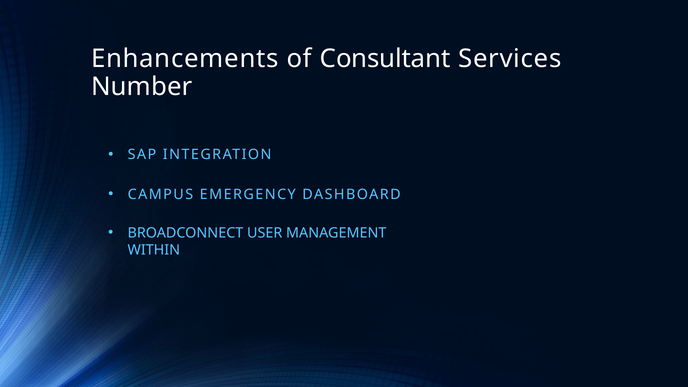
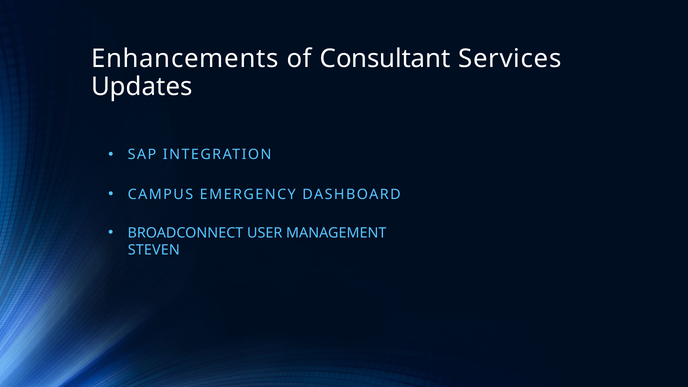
Number: Number -> Updates
WITHIN: WITHIN -> STEVEN
